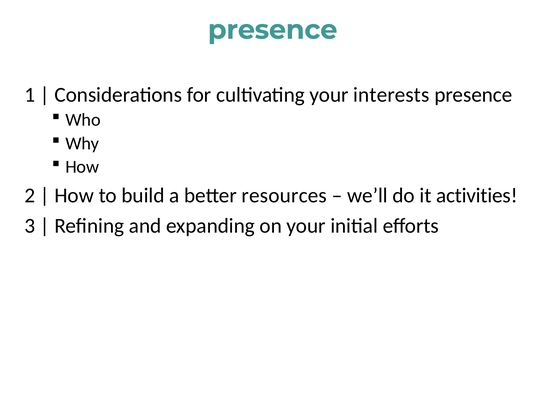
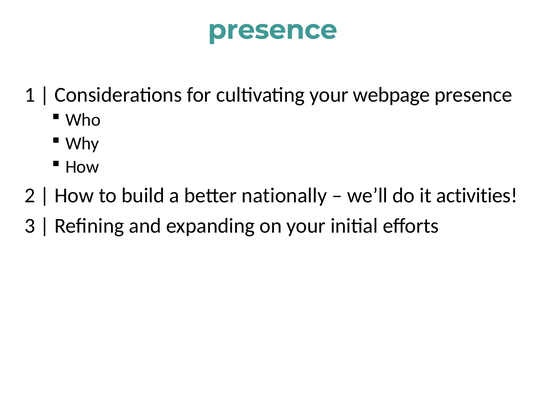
interests: interests -> webpage
resources: resources -> nationally
